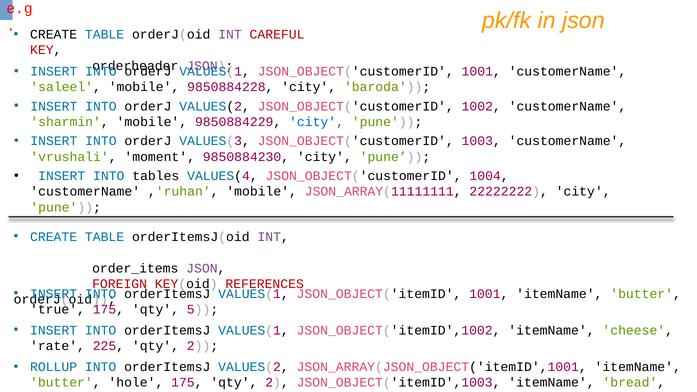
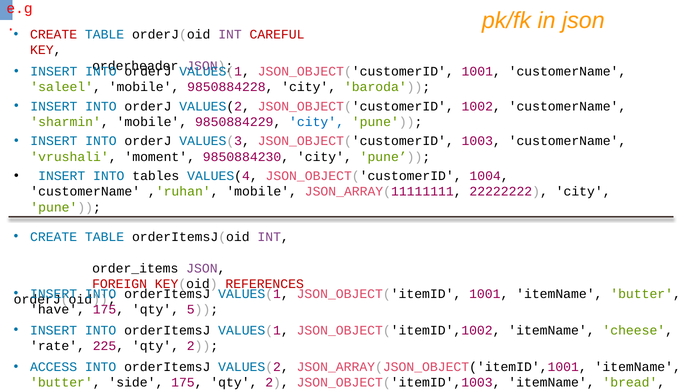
CREATE at (54, 34) colour: black -> red
true: true -> have
ROLLUP: ROLLUP -> ACCESS
hole: hole -> side
